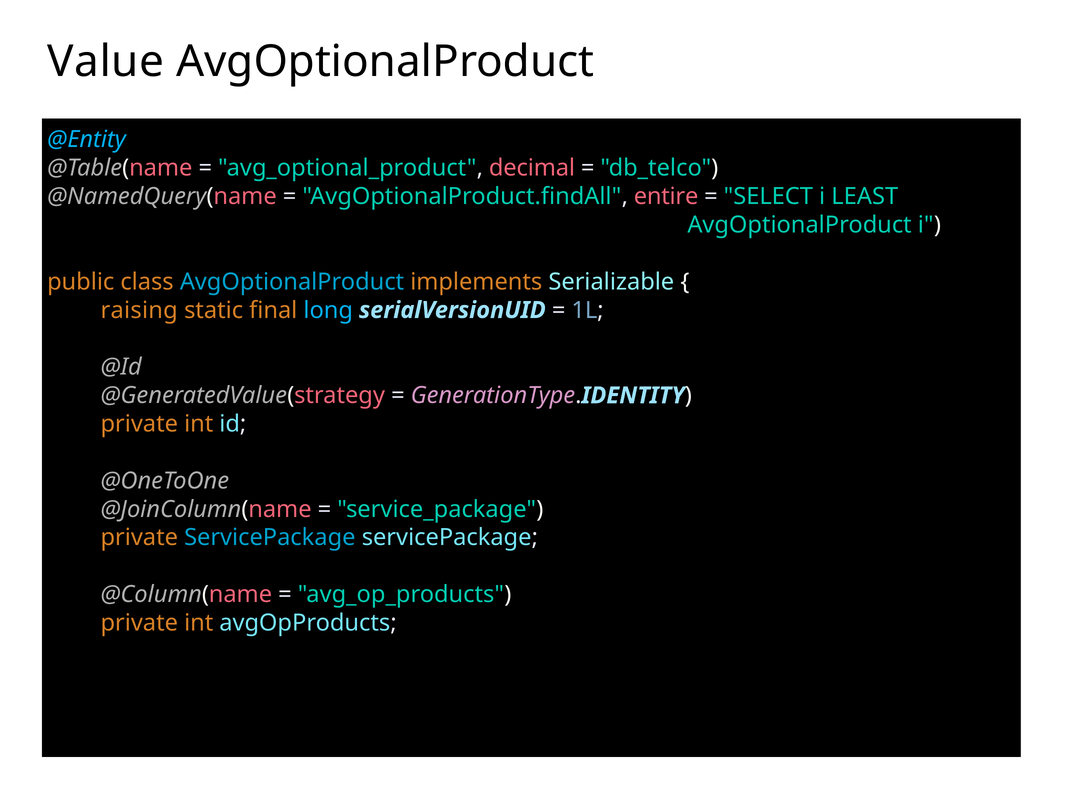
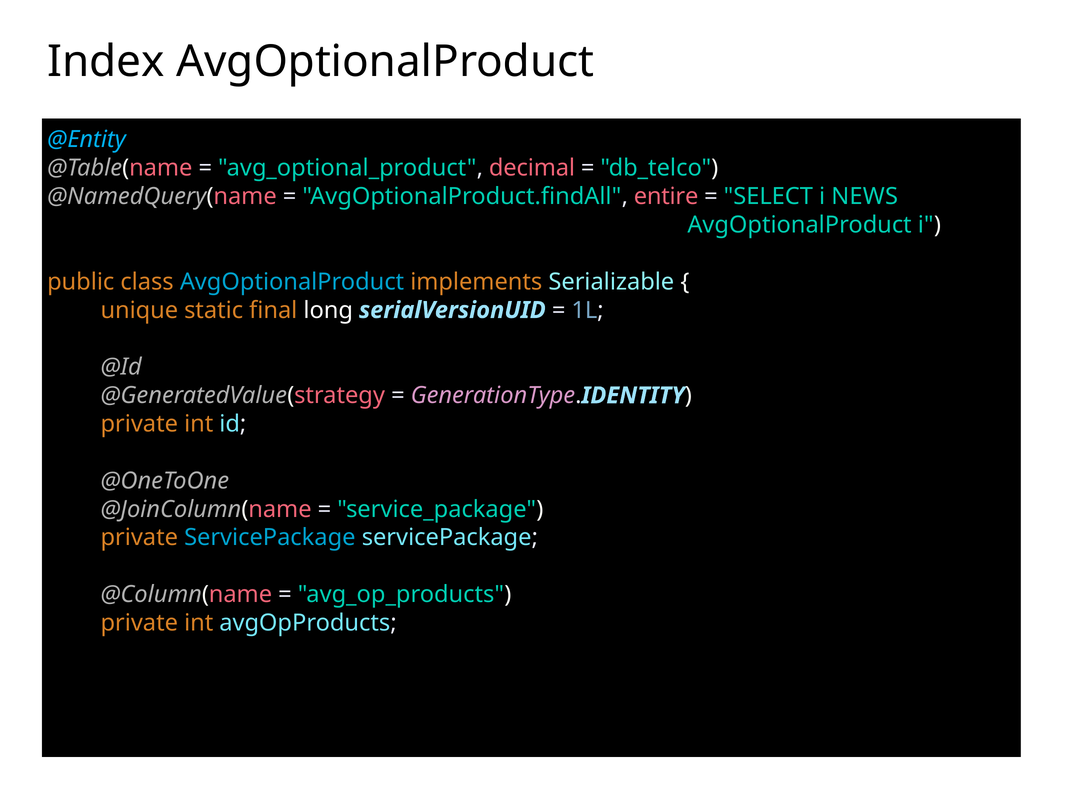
Value: Value -> Index
LEAST: LEAST -> NEWS
raising: raising -> unique
long colour: light blue -> white
